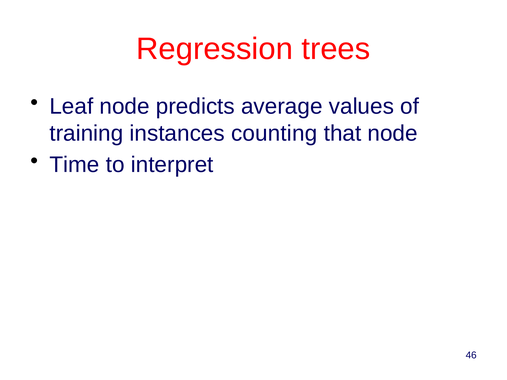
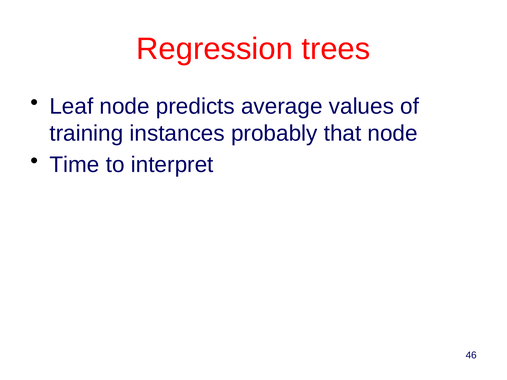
counting: counting -> probably
